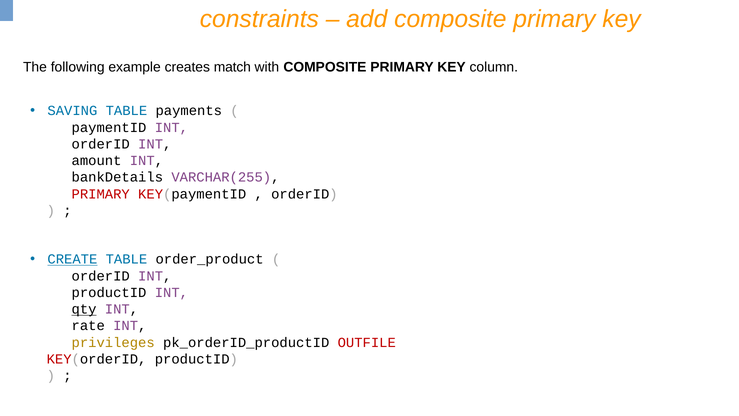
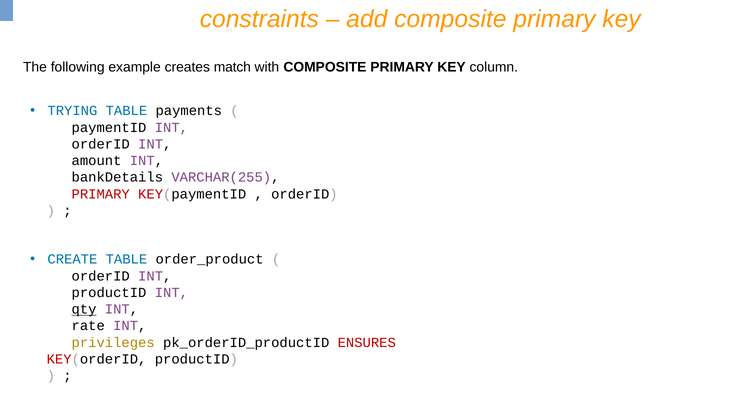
SAVING: SAVING -> TRYING
CREATE underline: present -> none
OUTFILE: OUTFILE -> ENSURES
